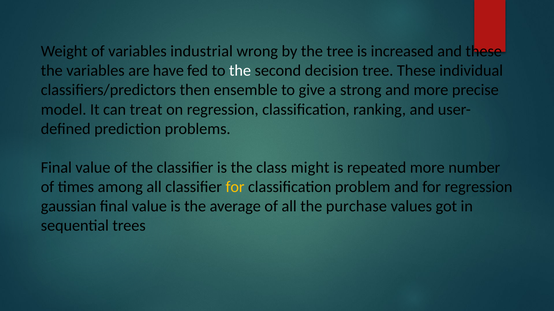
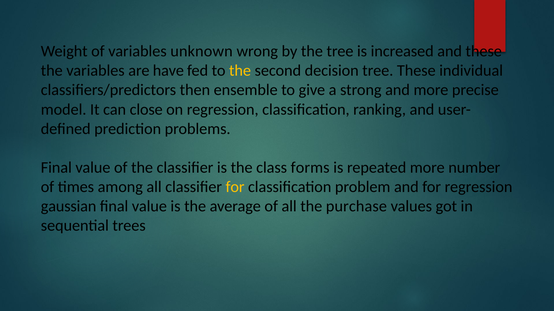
industrial: industrial -> unknown
the at (240, 71) colour: white -> yellow
treat: treat -> close
might: might -> forms
